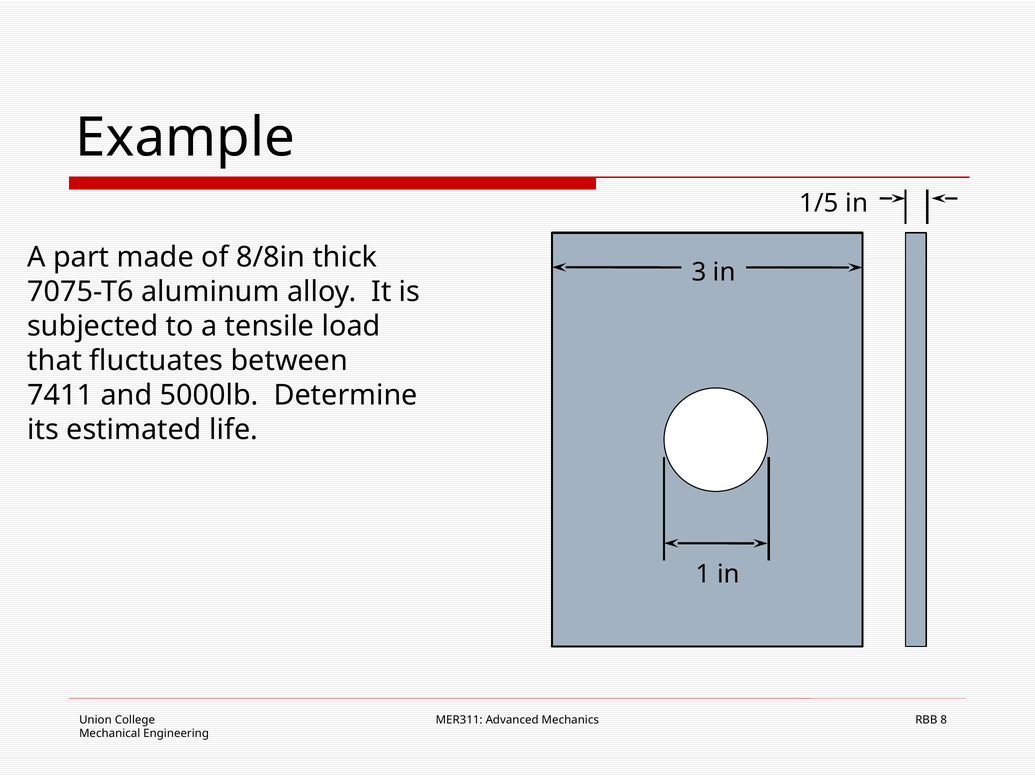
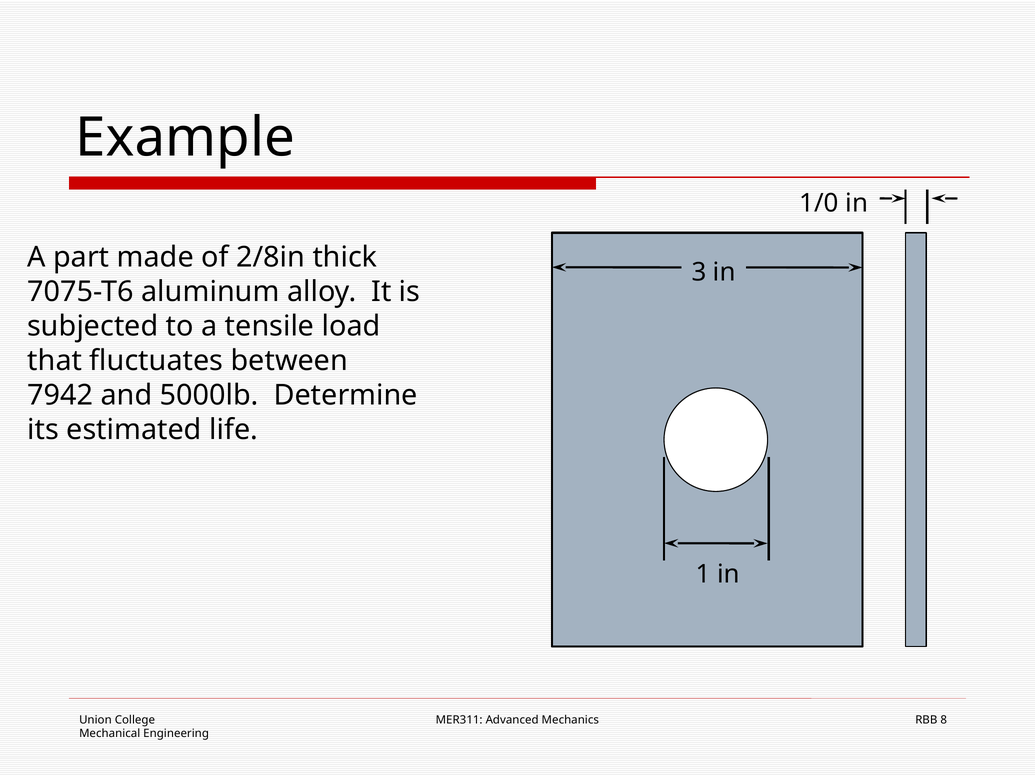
1/5: 1/5 -> 1/0
8/8in: 8/8in -> 2/8in
7411: 7411 -> 7942
